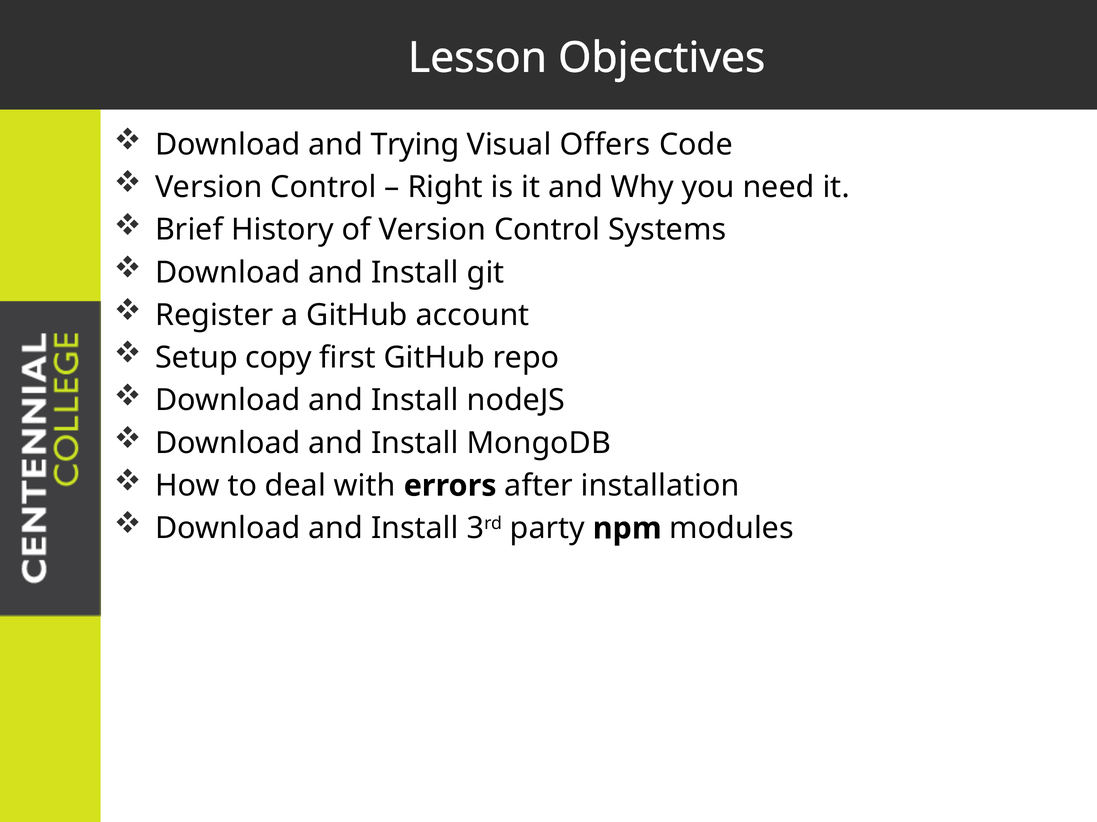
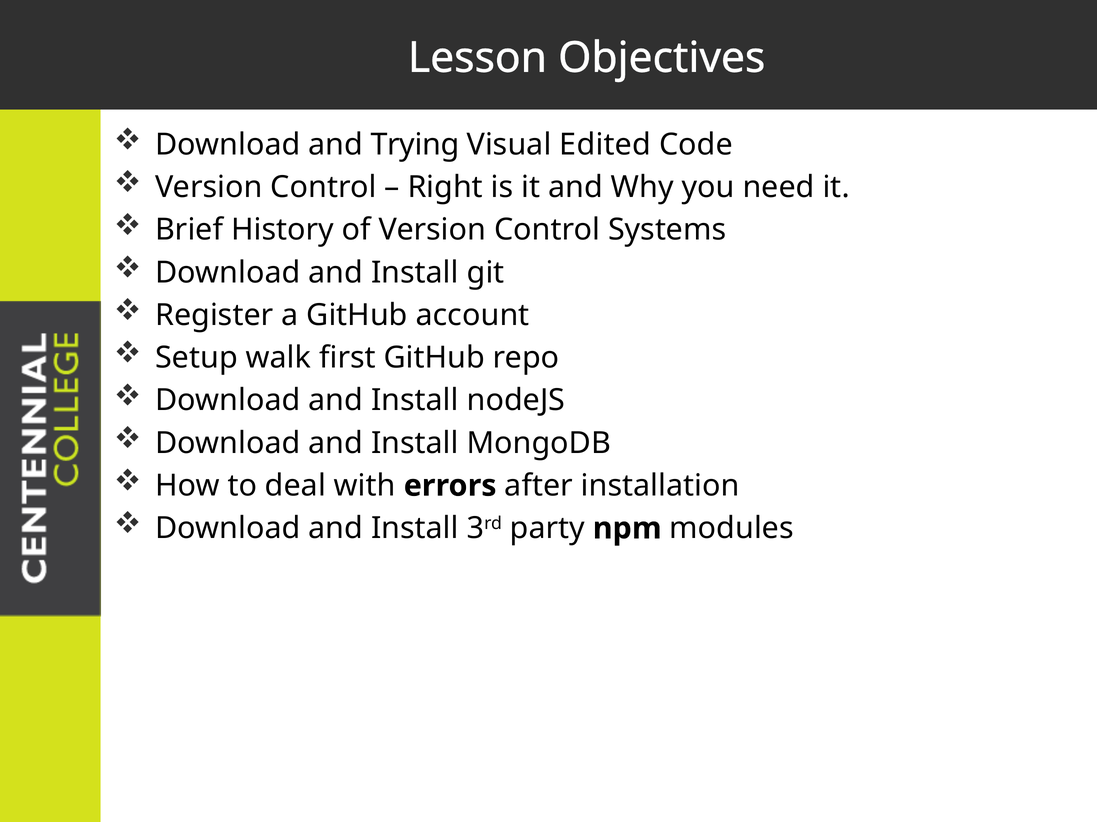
Offers: Offers -> Edited
copy: copy -> walk
